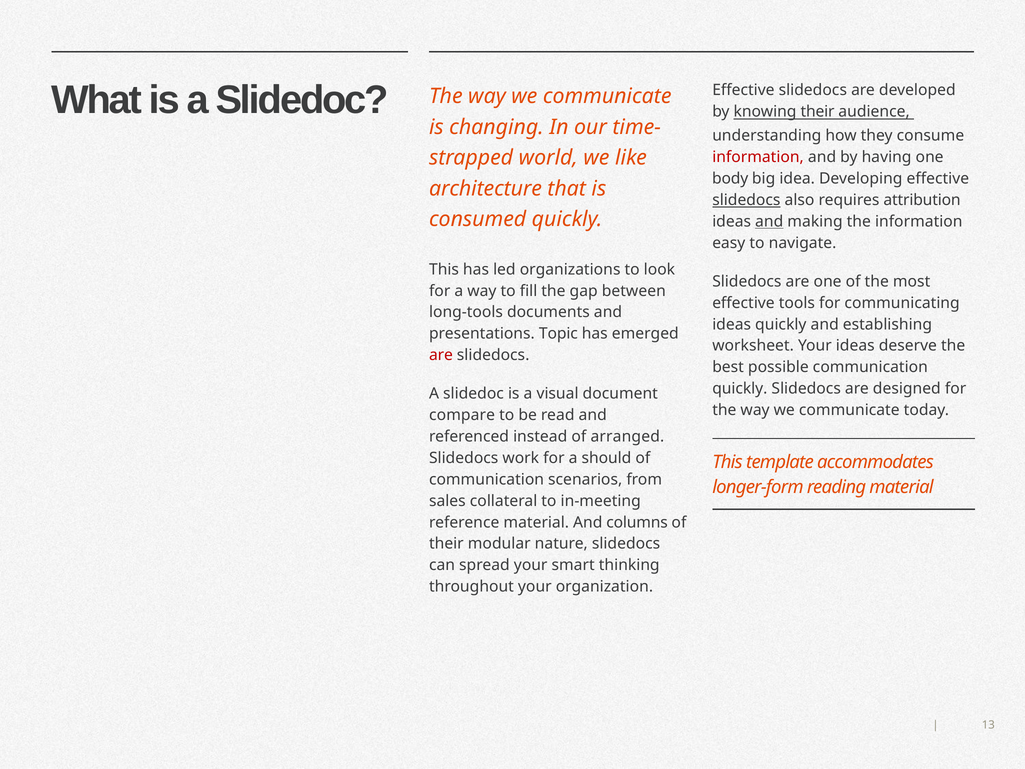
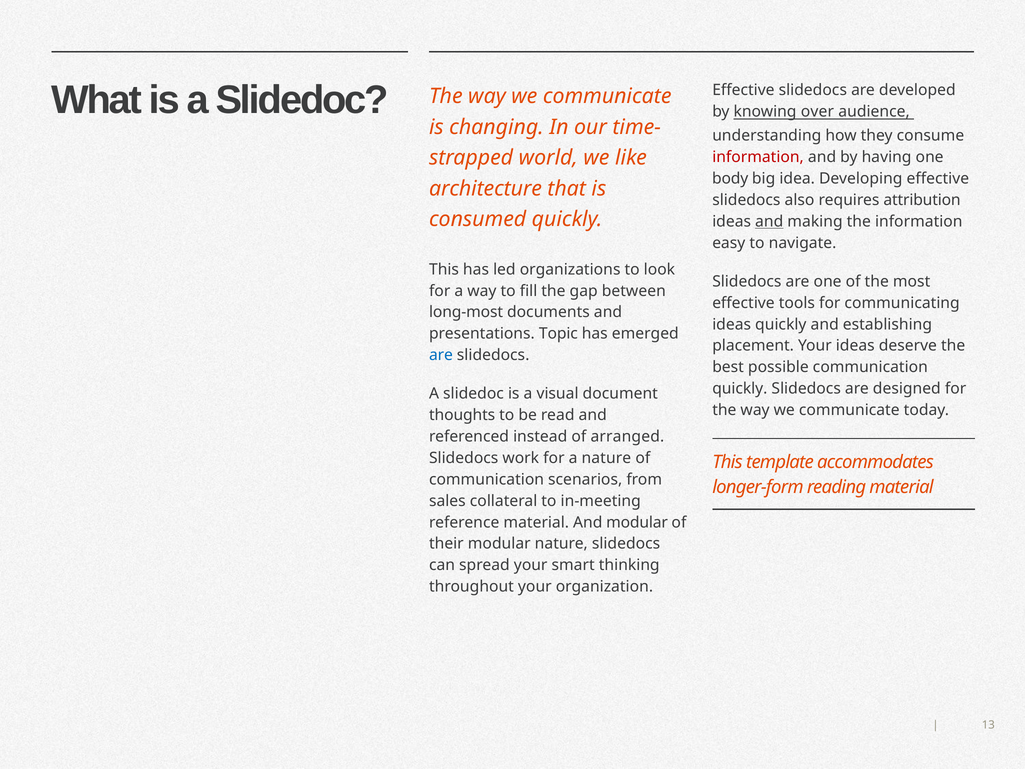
knowing their: their -> over
slidedocs at (746, 200) underline: present -> none
long-tools: long-tools -> long-most
worksheet: worksheet -> placement
are at (441, 355) colour: red -> blue
compare: compare -> thoughts
a should: should -> nature
And columns: columns -> modular
